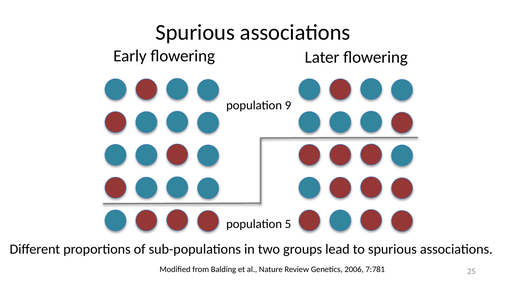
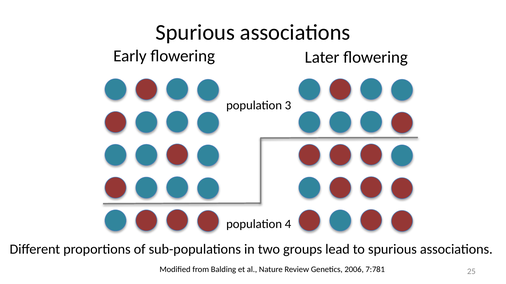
9: 9 -> 3
5: 5 -> 4
